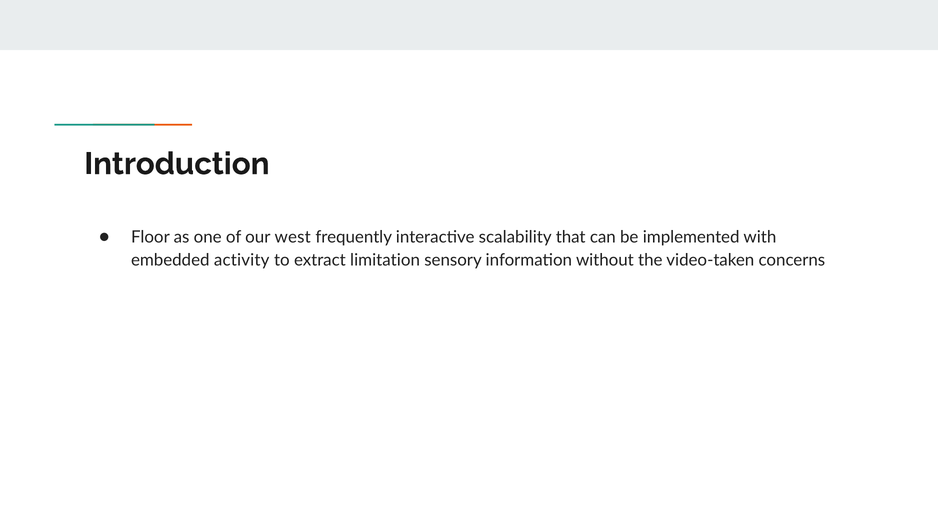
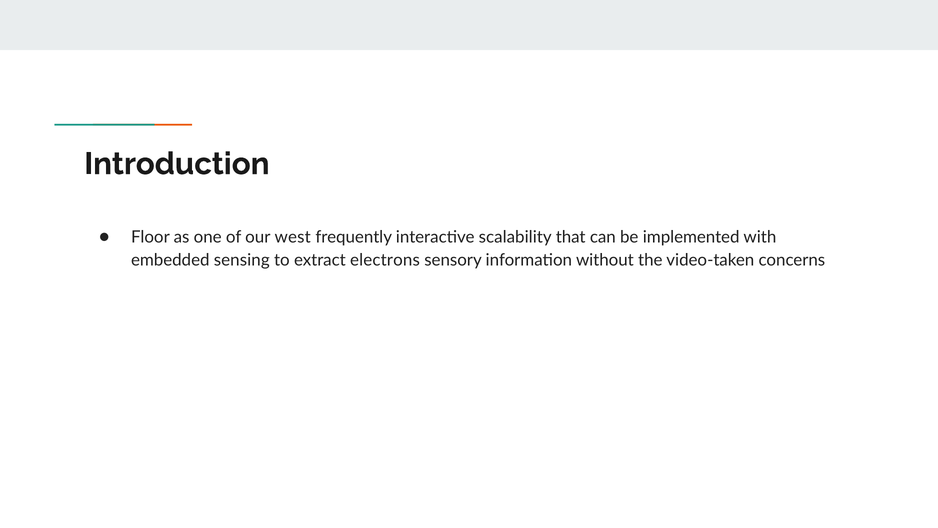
activity: activity -> sensing
limitation: limitation -> electrons
